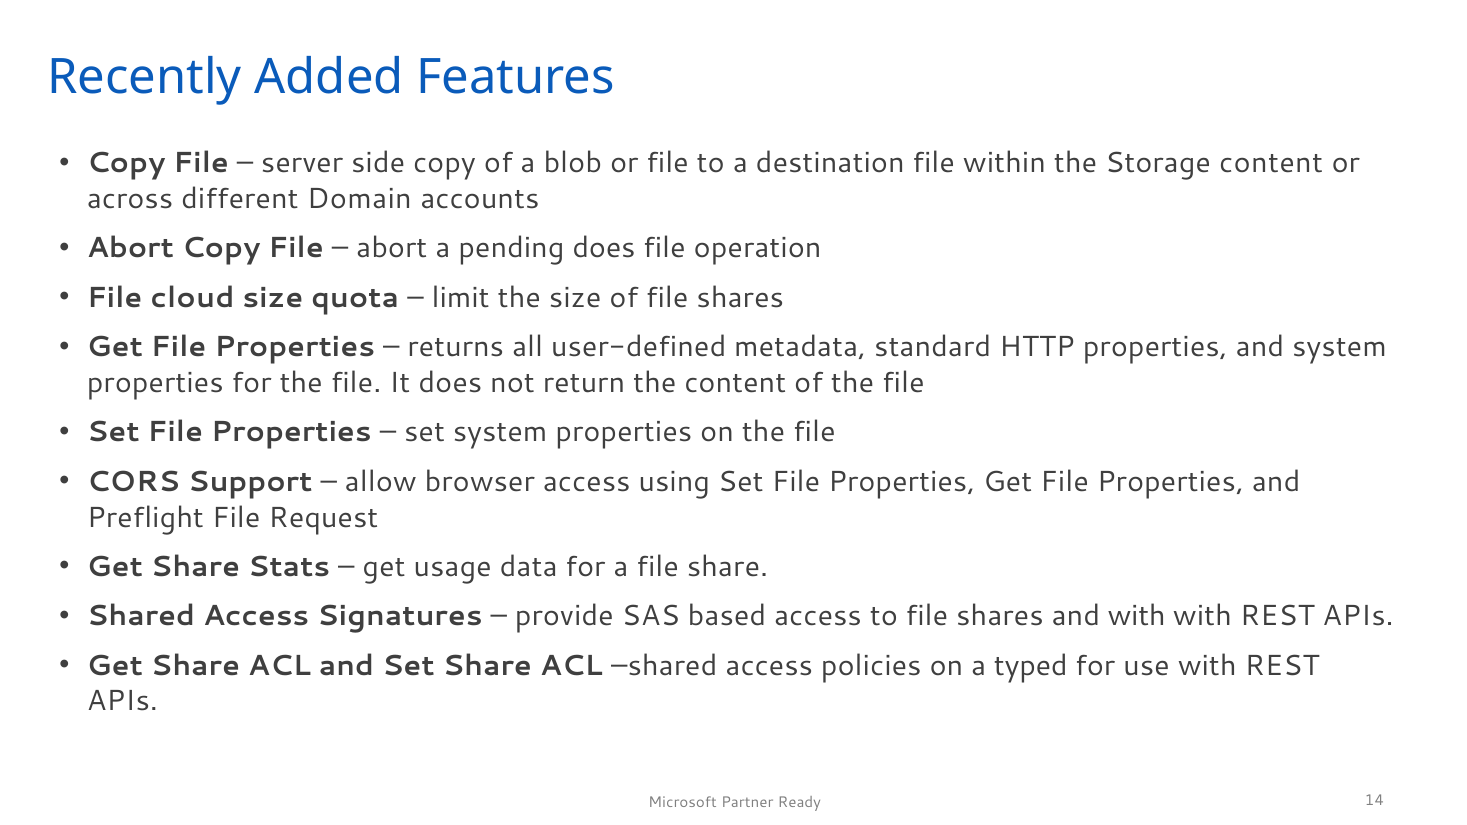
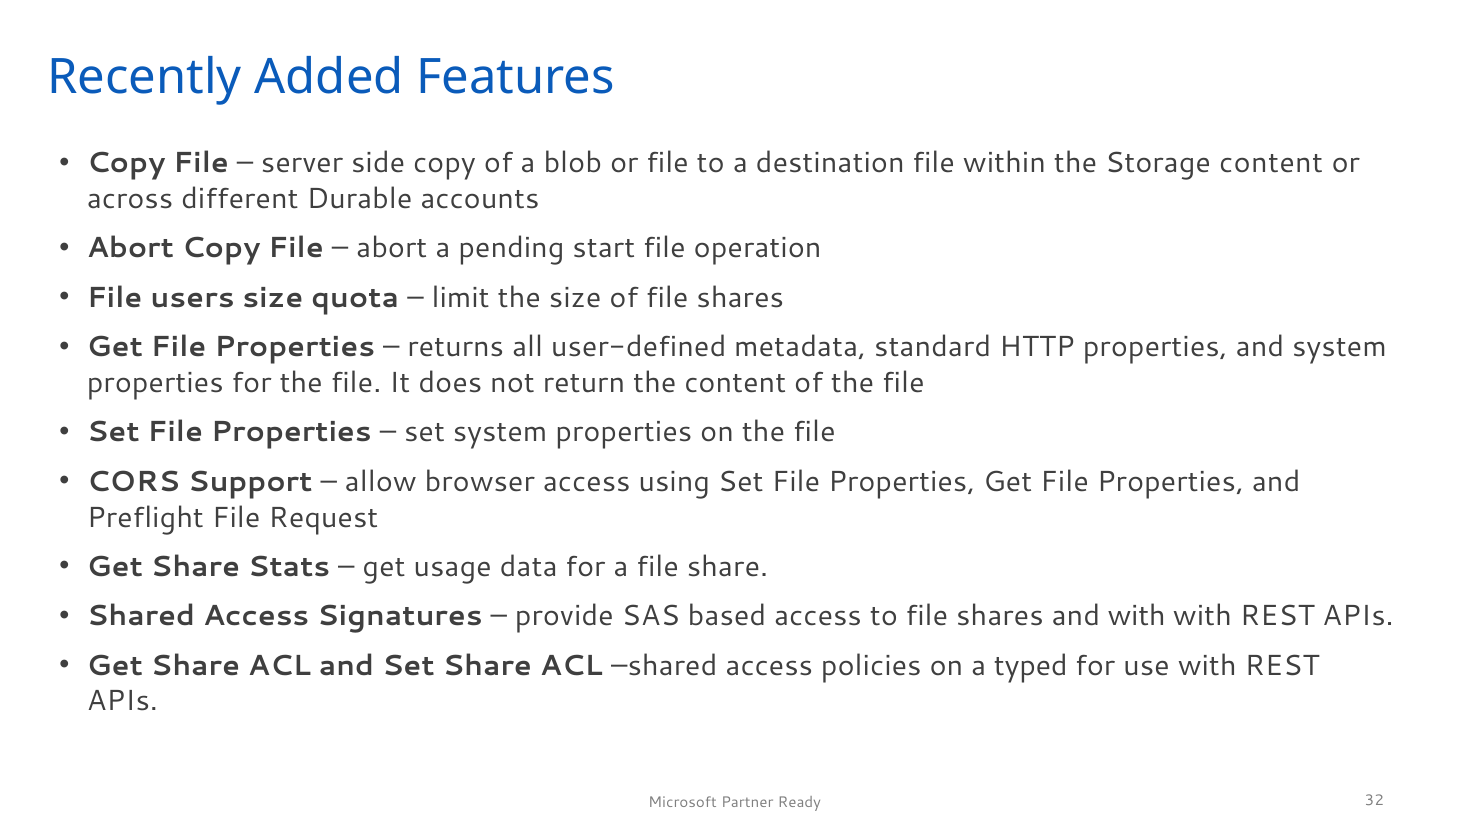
Domain: Domain -> Durable
pending does: does -> start
cloud: cloud -> users
14: 14 -> 32
